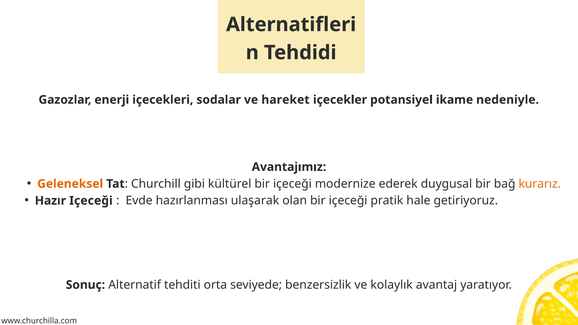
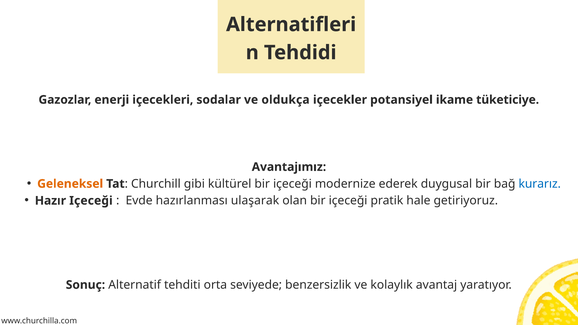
hareket: hareket -> oldukça
nedeniyle: nedeniyle -> tüketiciye
kurarız colour: orange -> blue
